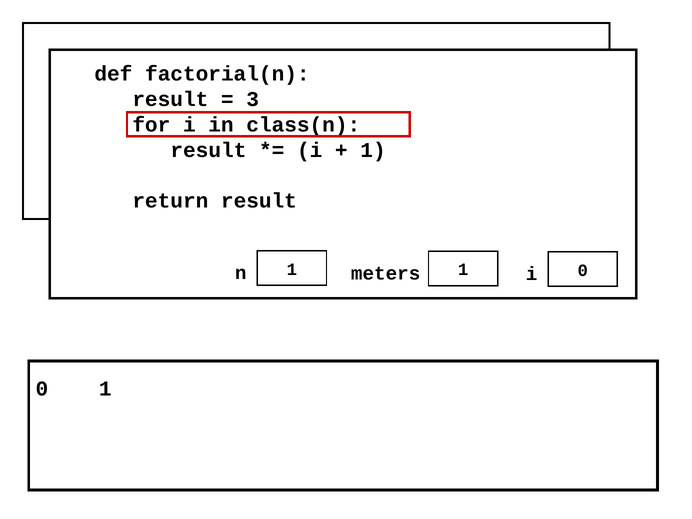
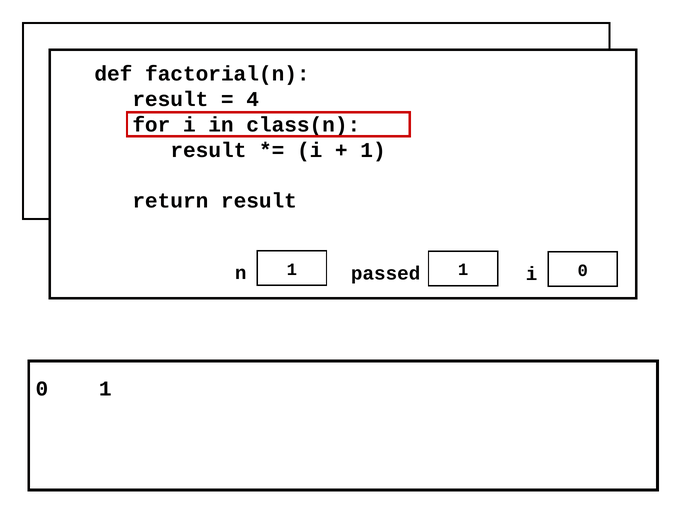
3: 3 -> 4
meters: meters -> passed
